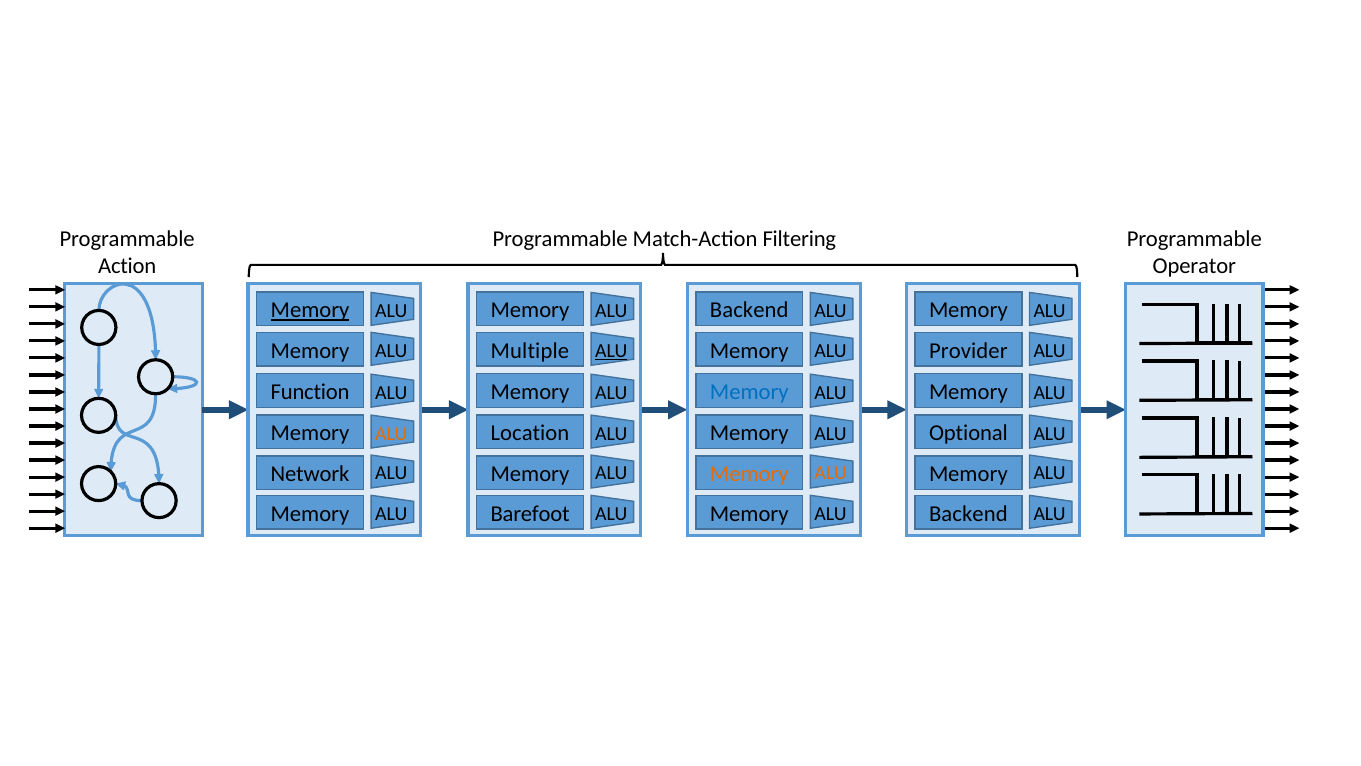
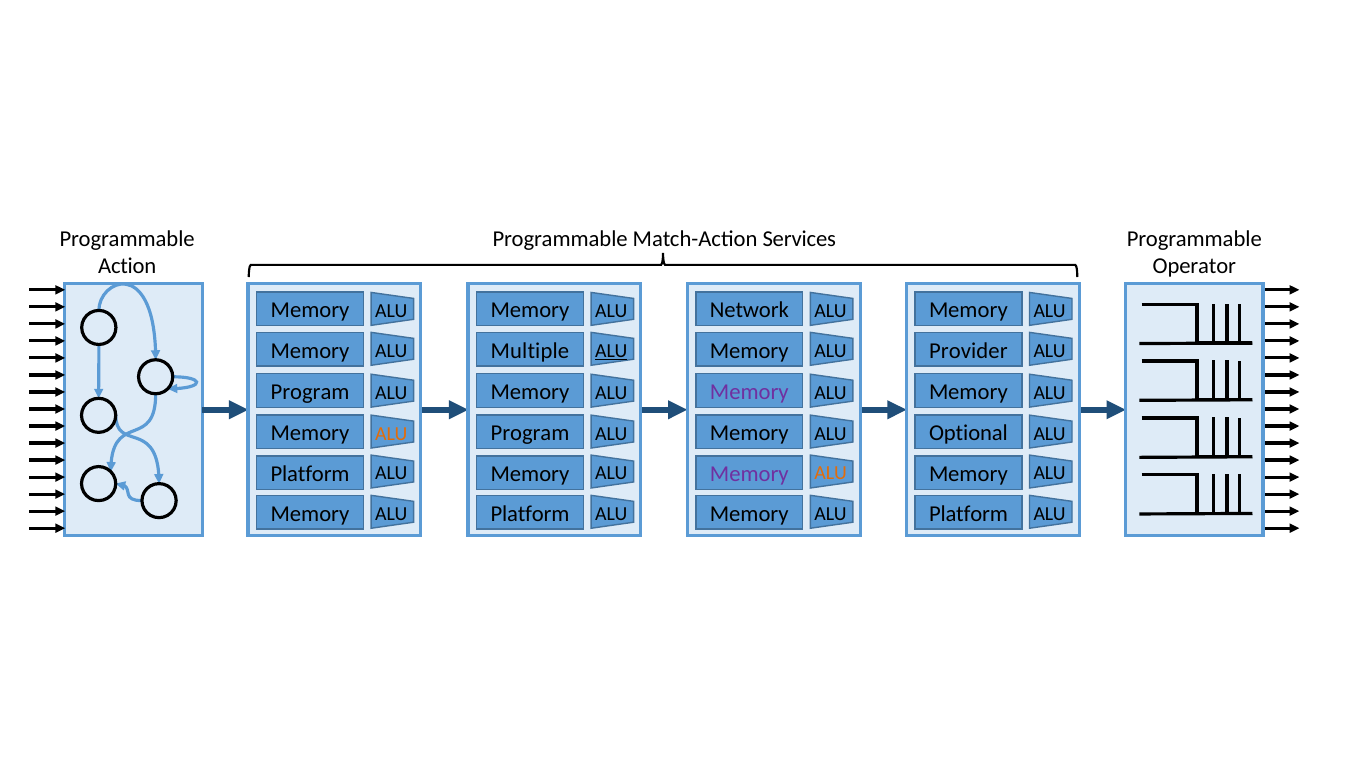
Filtering: Filtering -> Services
Memory at (310, 310) underline: present -> none
Backend at (749, 310): Backend -> Network
Function at (310, 392): Function -> Program
Memory at (749, 392) colour: blue -> purple
Location at (530, 433): Location -> Program
Network at (310, 474): Network -> Platform
Memory at (749, 474) colour: orange -> purple
Barefoot at (530, 513): Barefoot -> Platform
Backend at (968, 513): Backend -> Platform
